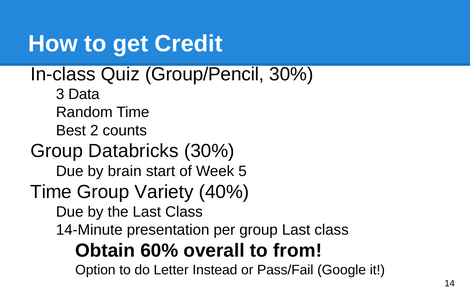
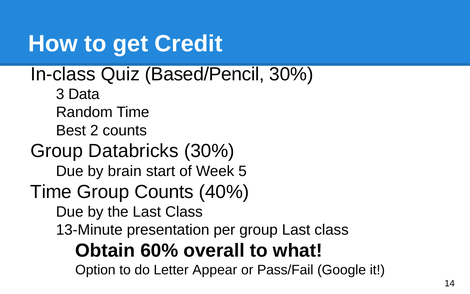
Group/Pencil: Group/Pencil -> Based/Pencil
Group Variety: Variety -> Counts
14-Minute: 14-Minute -> 13-Minute
from: from -> what
Instead: Instead -> Appear
